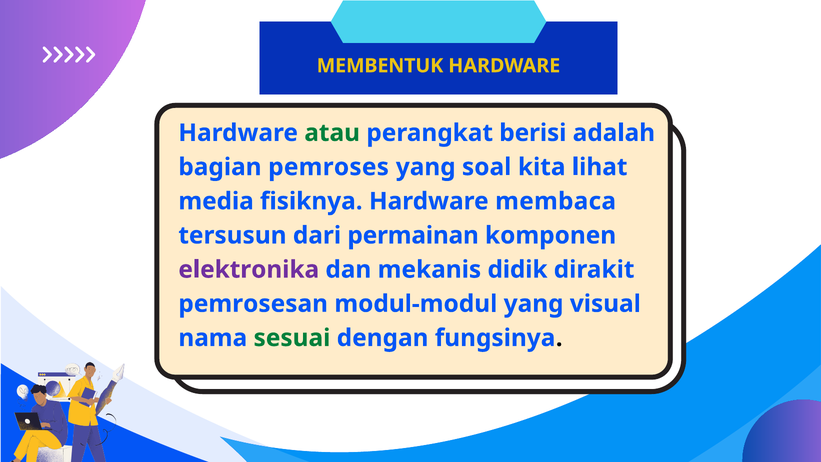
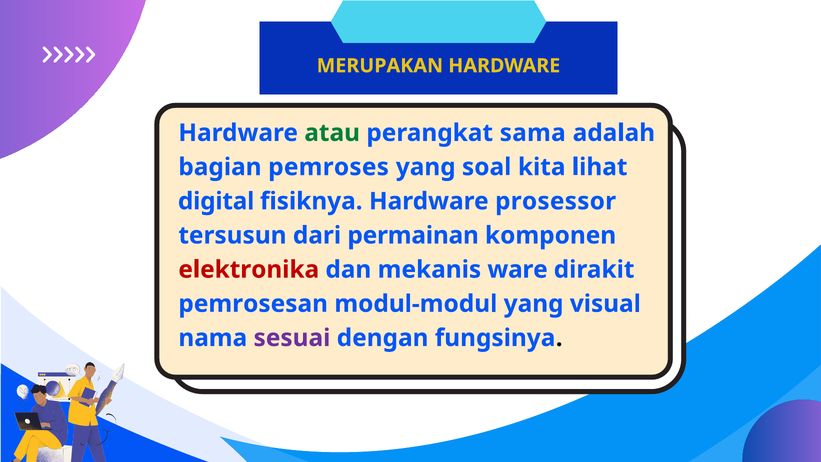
MEMBENTUK: MEMBENTUK -> MERUPAKAN
berisi: berisi -> sama
media: media -> digital
membaca: membaca -> prosessor
elektronika colour: purple -> red
didik: didik -> ware
sesuai colour: green -> purple
